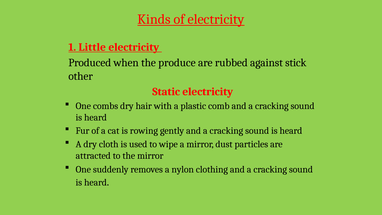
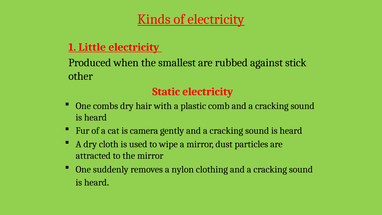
produce: produce -> smallest
rowing: rowing -> camera
